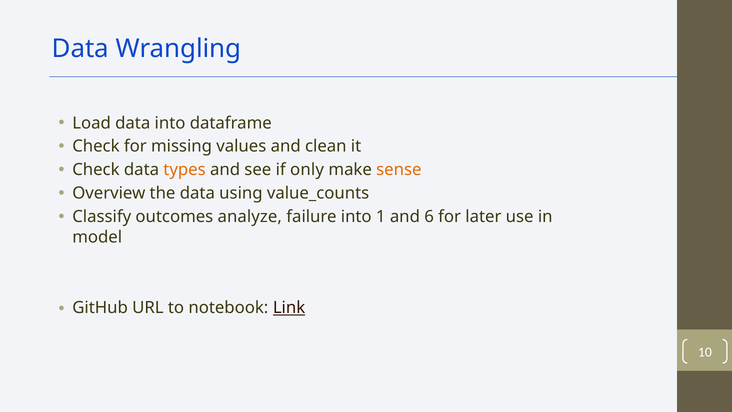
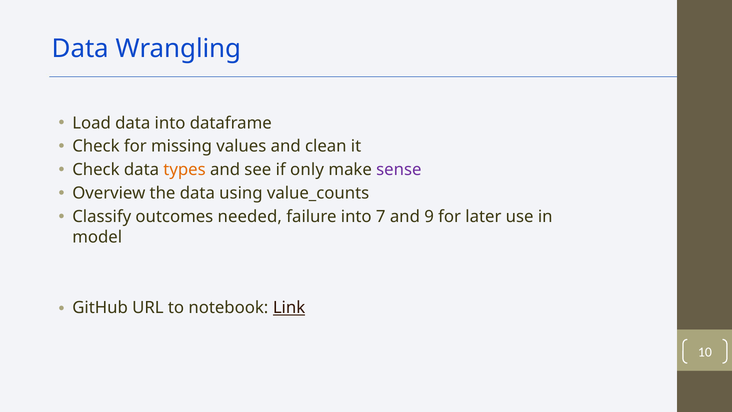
sense colour: orange -> purple
analyze: analyze -> needed
1: 1 -> 7
6: 6 -> 9
